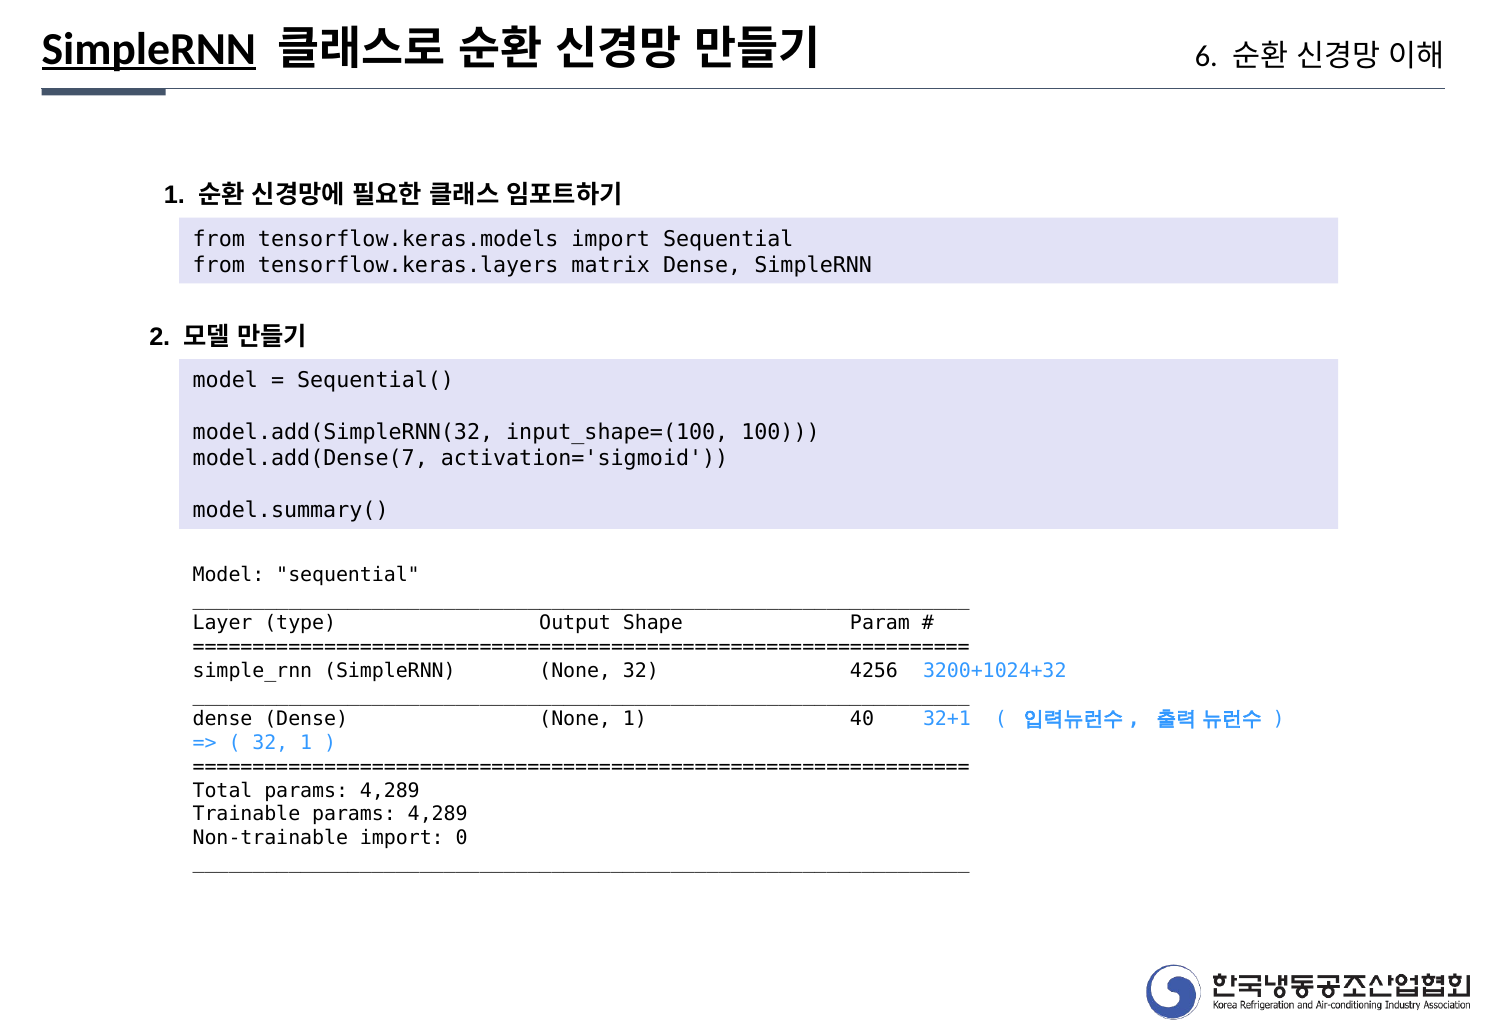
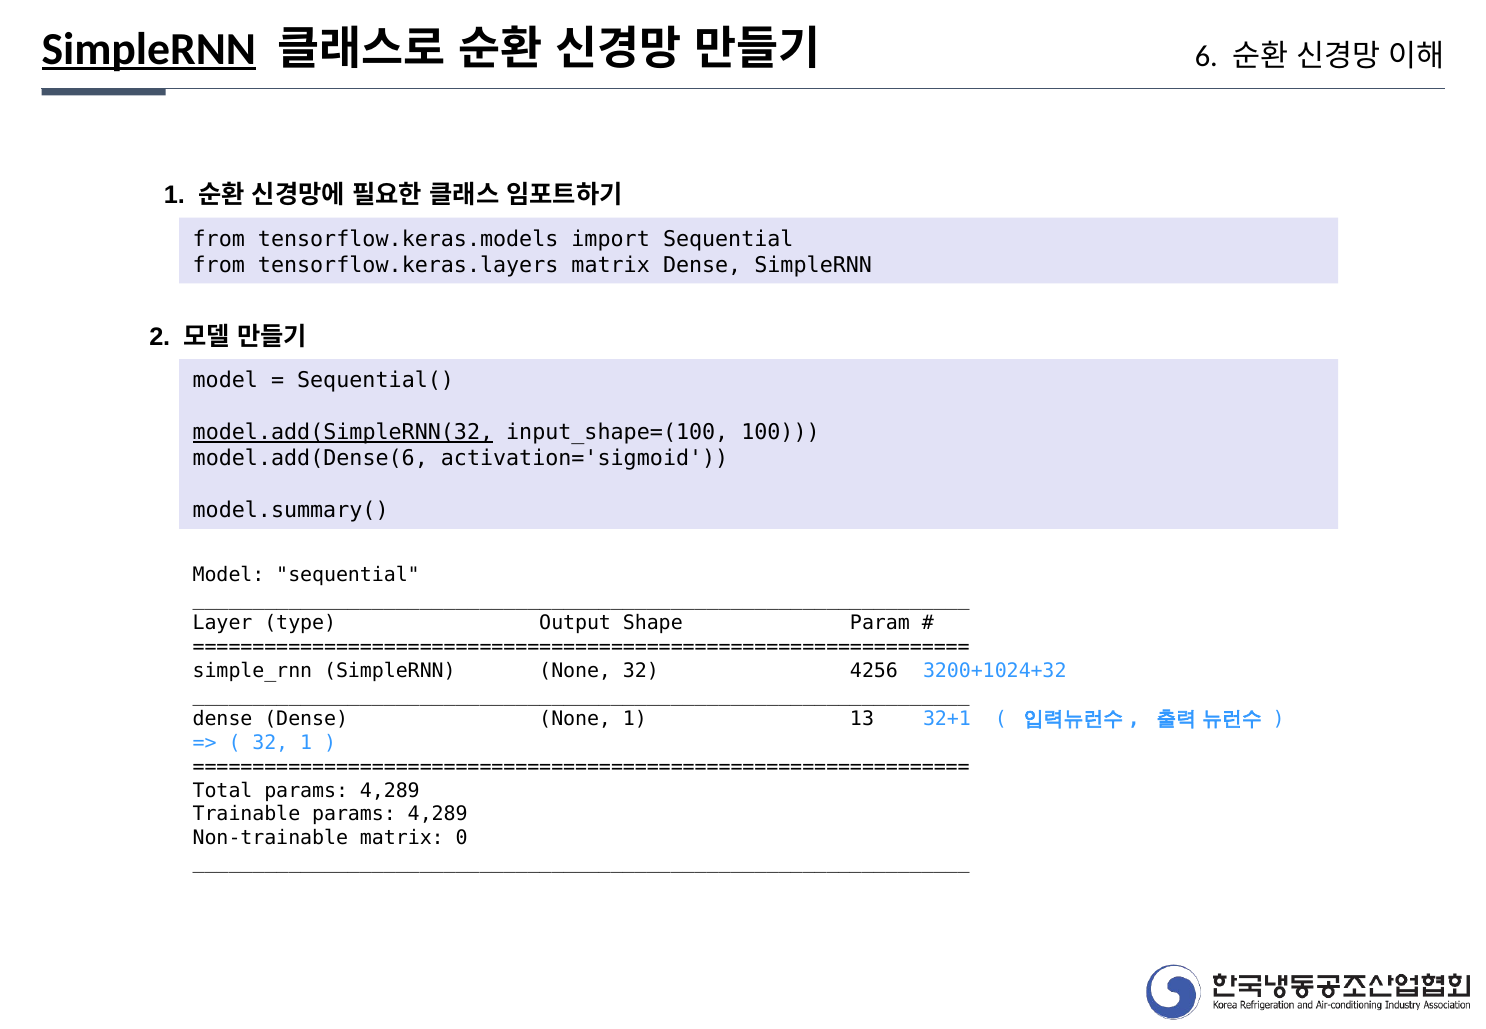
model.add(SimpleRNN(32 underline: none -> present
model.add(Dense(7: model.add(Dense(7 -> model.add(Dense(6
40: 40 -> 13
Non-trainable import: import -> matrix
